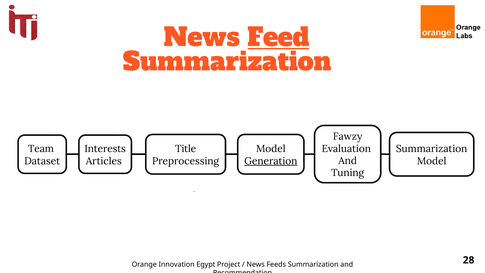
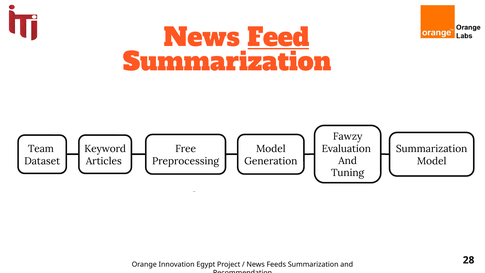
Interests: Interests -> Keyword
Title: Title -> Free
Generation underline: present -> none
